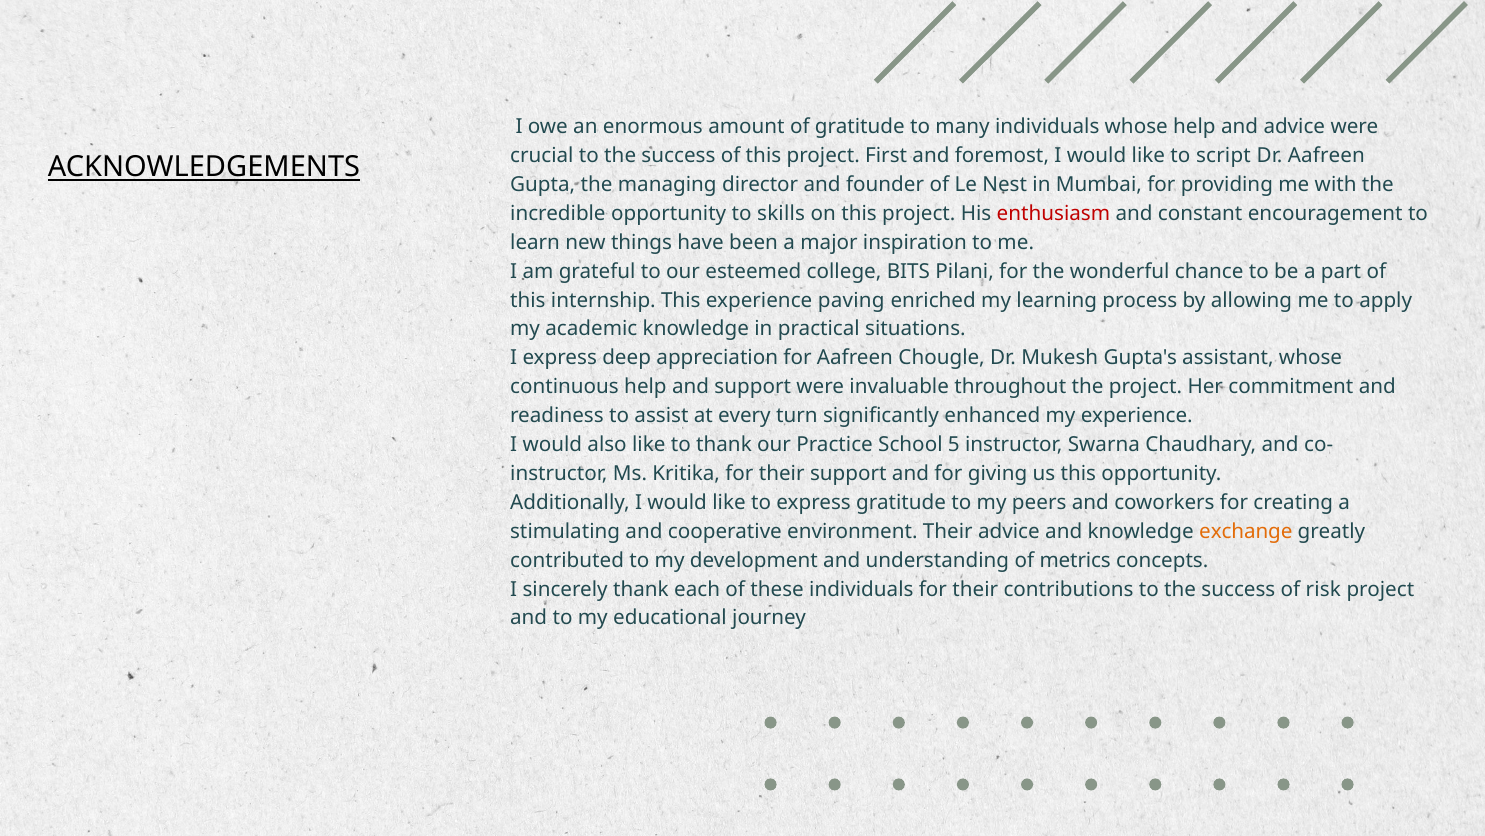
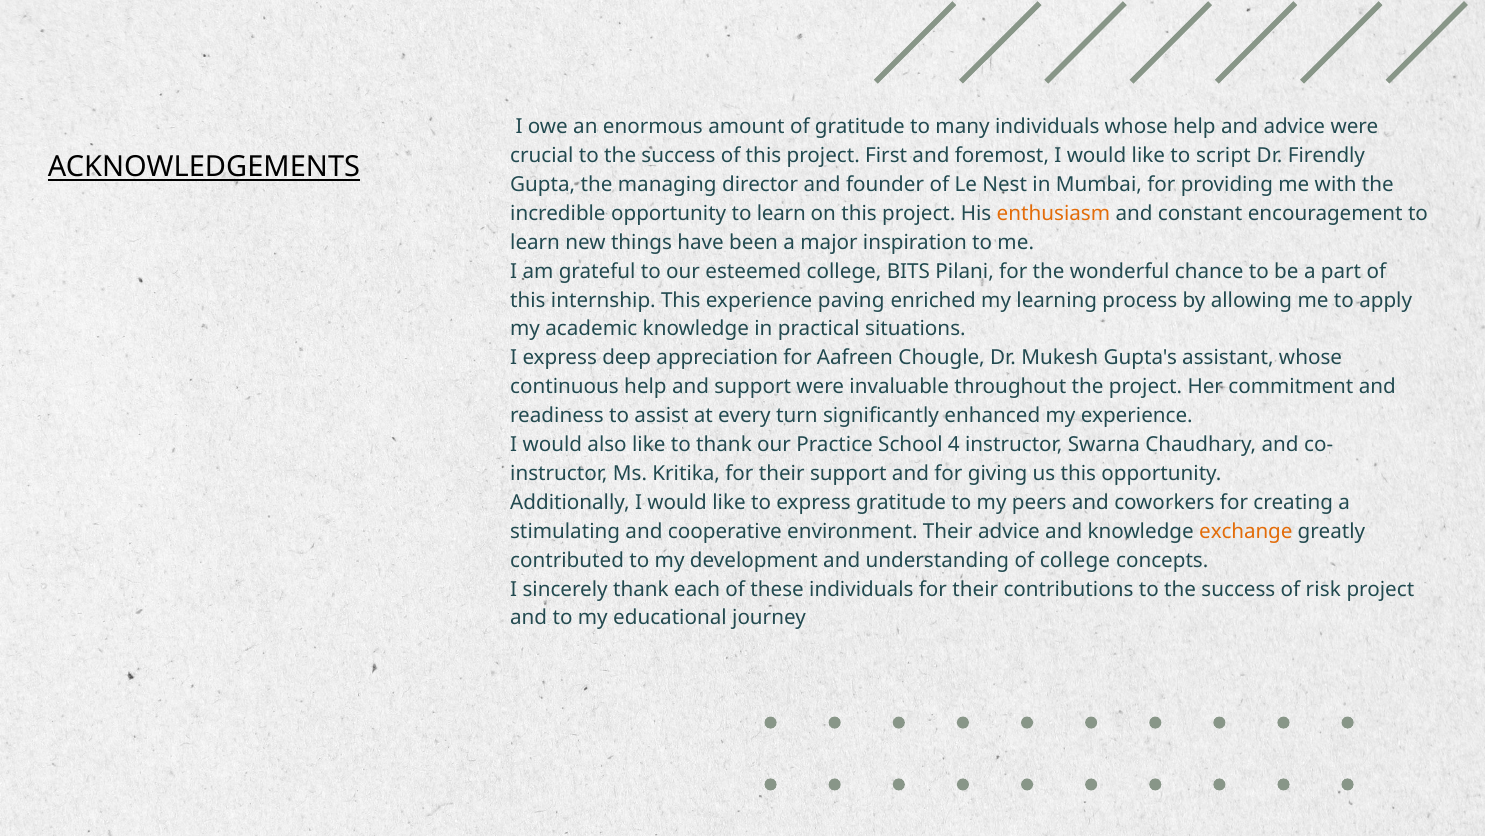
Dr Aafreen: Aafreen -> Firendly
opportunity to skills: skills -> learn
enthusiasm colour: red -> orange
5: 5 -> 4
of metrics: metrics -> college
